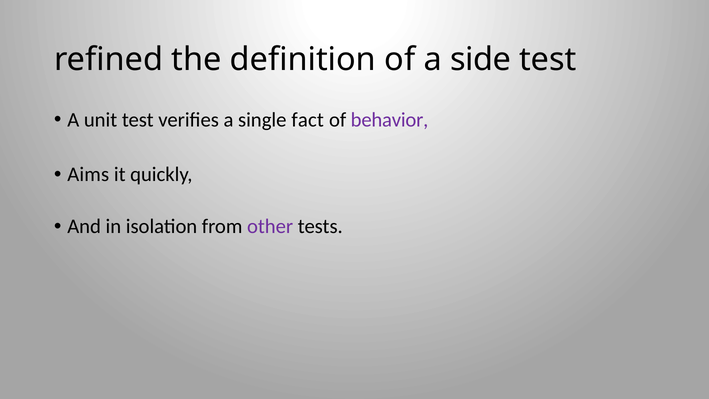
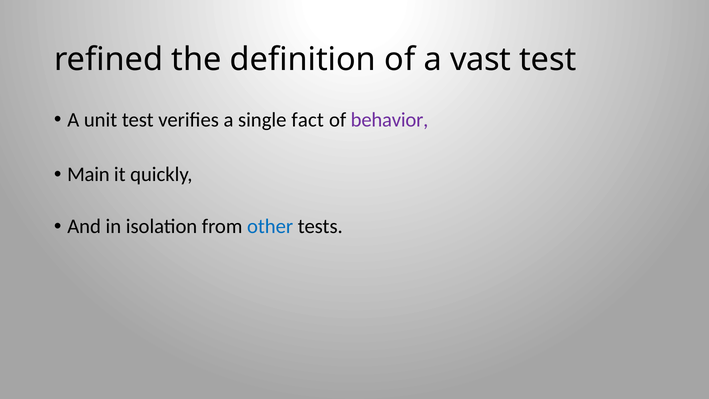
side: side -> vast
Aims: Aims -> Main
other colour: purple -> blue
